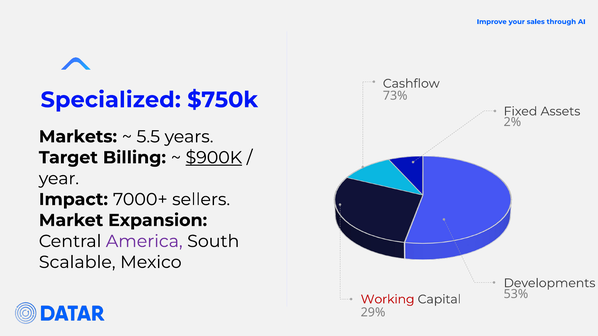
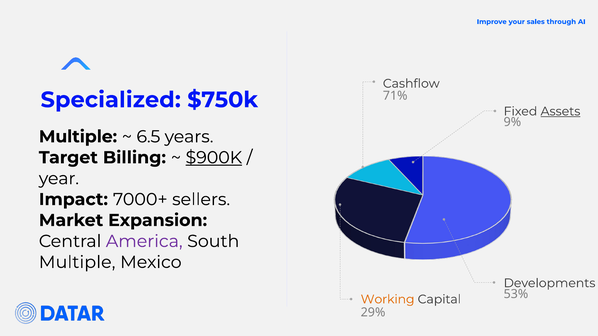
73%: 73% -> 71%
Assets underline: none -> present
2%: 2% -> 9%
Markets at (78, 137): Markets -> Multiple
5.5: 5.5 -> 6.5
Scalable at (77, 262): Scalable -> Multiple
Working colour: red -> orange
